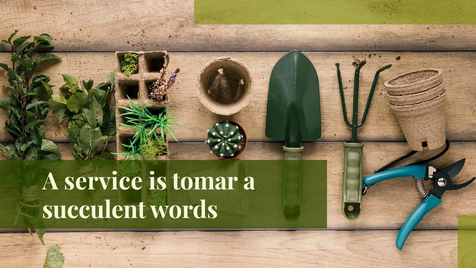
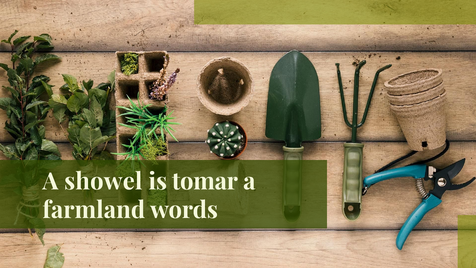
service: service -> showel
succulent: succulent -> farmland
